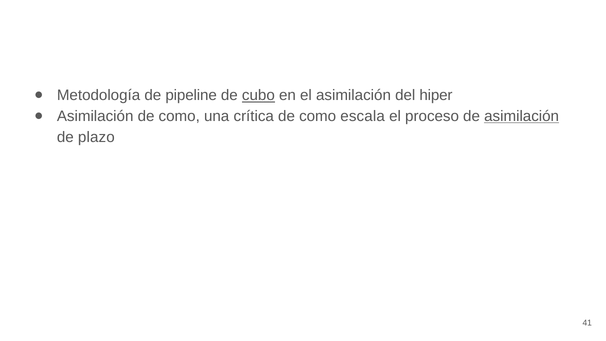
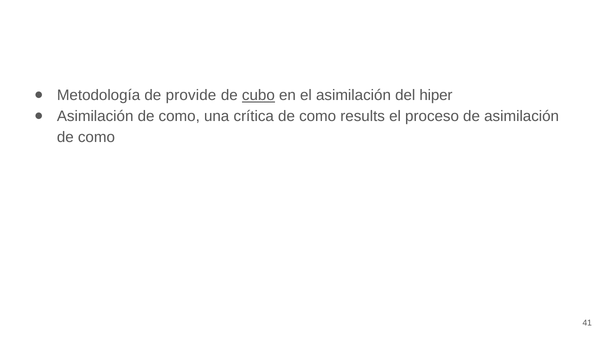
pipeline: pipeline -> provide
escala: escala -> results
asimilación at (522, 116) underline: present -> none
plazo at (96, 137): plazo -> como
